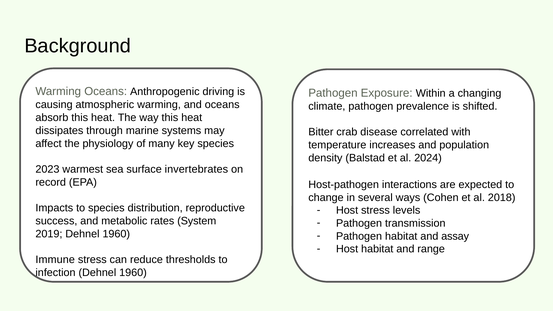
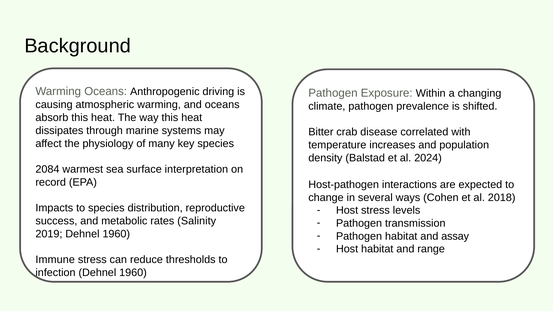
2023: 2023 -> 2084
invertebrates: invertebrates -> interpretation
System: System -> Salinity
